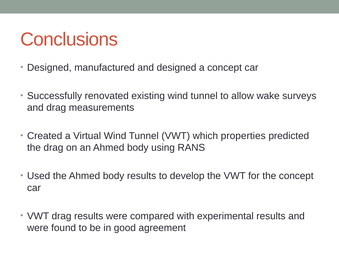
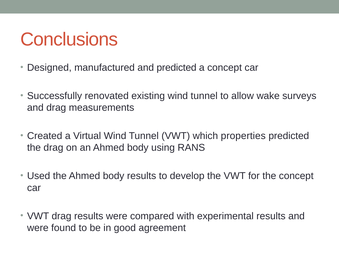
and designed: designed -> predicted
